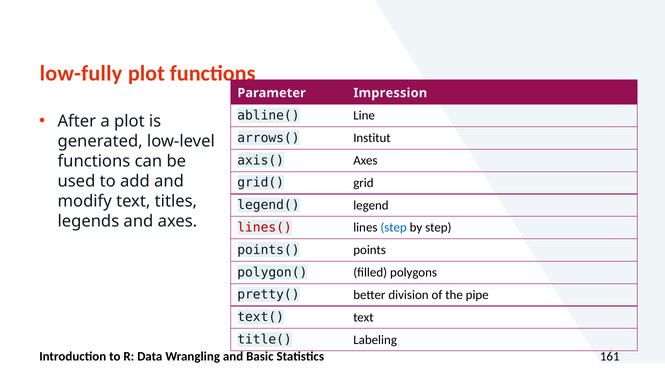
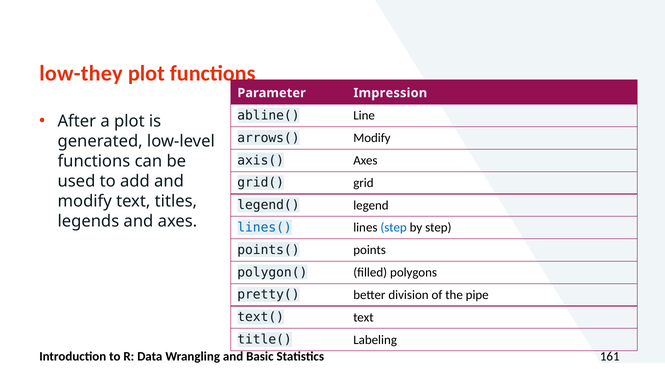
low-fully: low-fully -> low-they
arrows( Institut: Institut -> Modify
lines( colour: red -> blue
